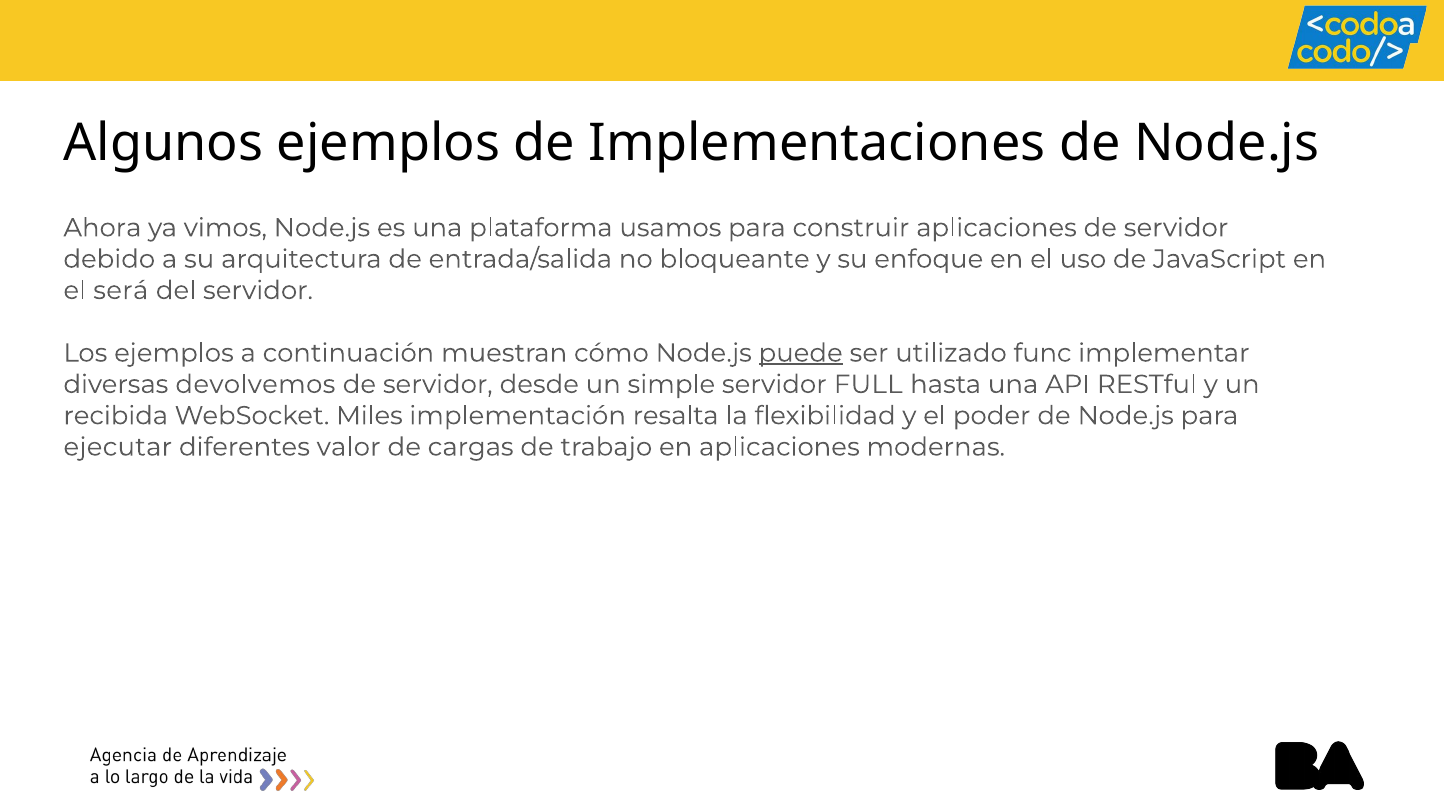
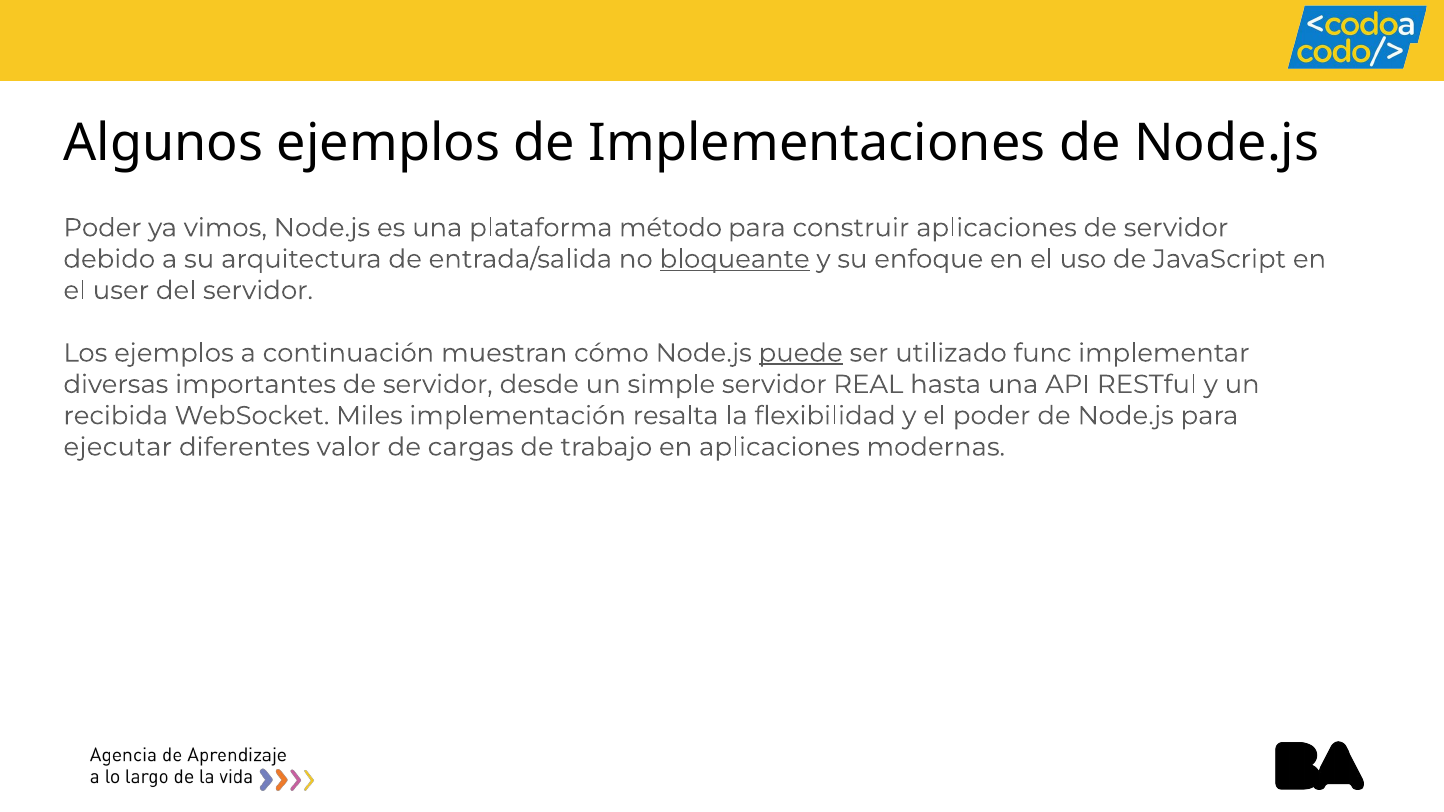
Ahora at (102, 228): Ahora -> Poder
usamos: usamos -> método
bloqueante underline: none -> present
será: será -> user
devolvemos: devolvemos -> importantes
FULL: FULL -> REAL
